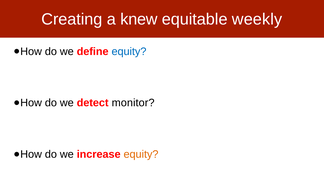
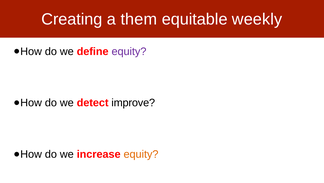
knew: knew -> them
equity at (129, 51) colour: blue -> purple
monitor: monitor -> improve
